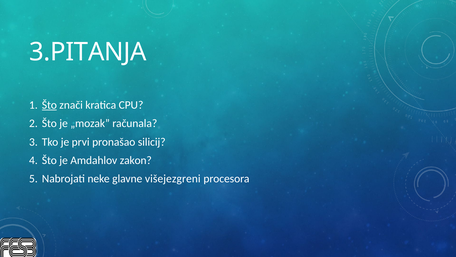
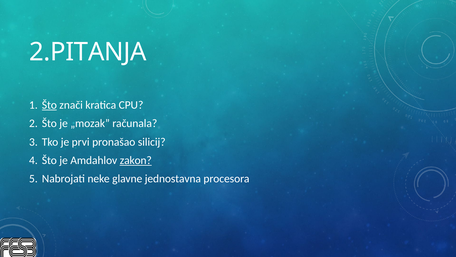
3.PITANJA: 3.PITANJA -> 2.PITANJA
zakon underline: none -> present
višejezgreni: višejezgreni -> jednostavna
